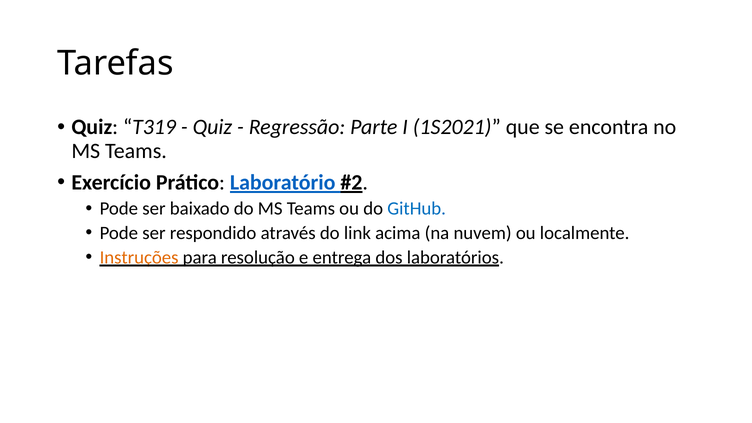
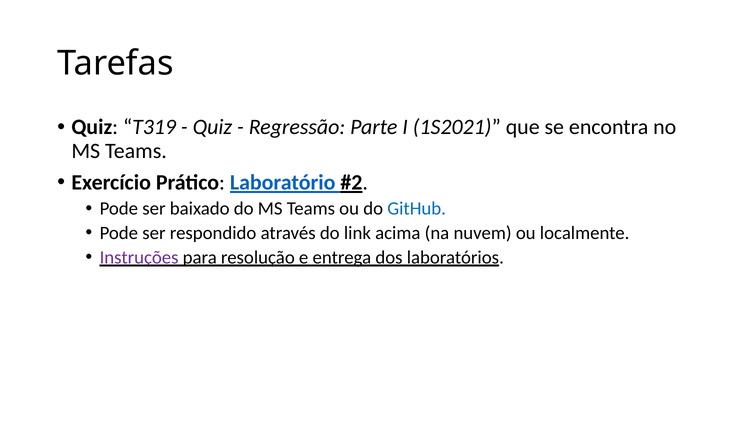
Instruções colour: orange -> purple
